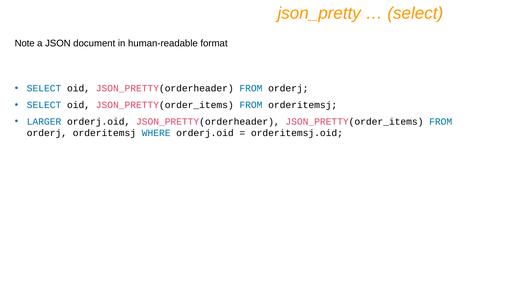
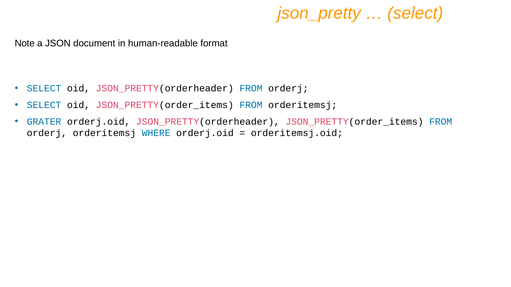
LARGER: LARGER -> GRATER
